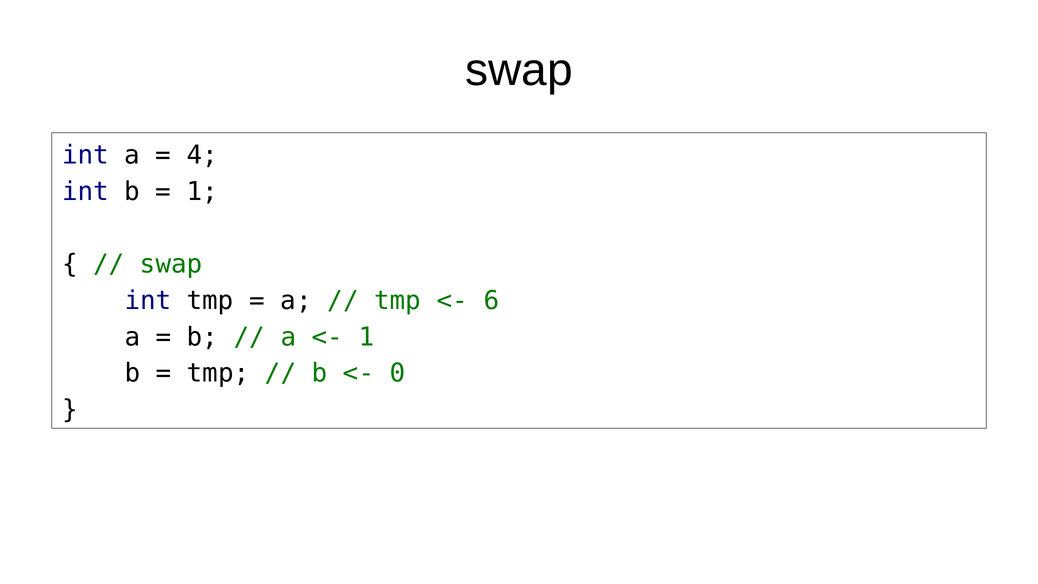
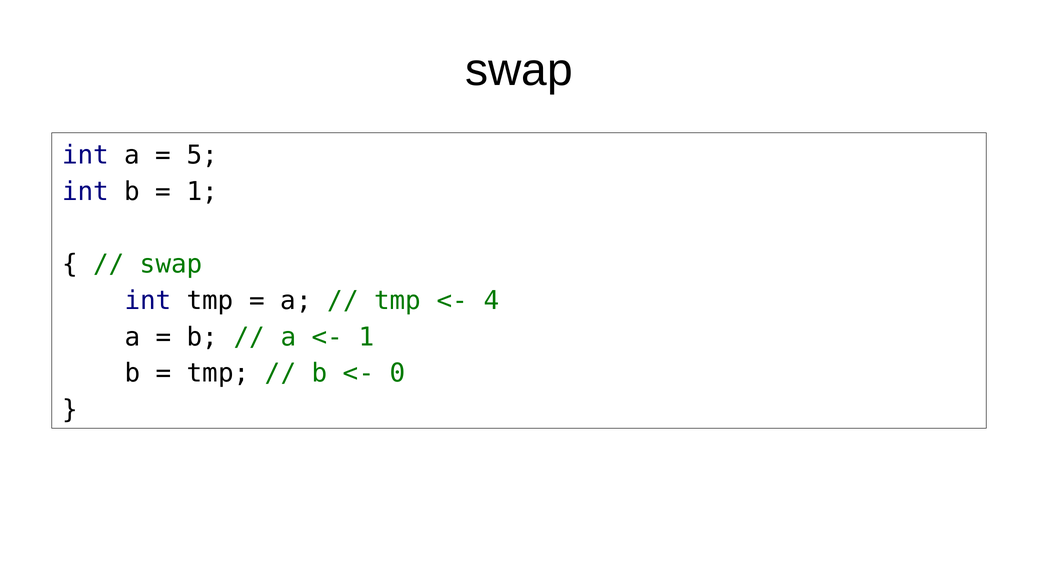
4: 4 -> 5
6: 6 -> 4
